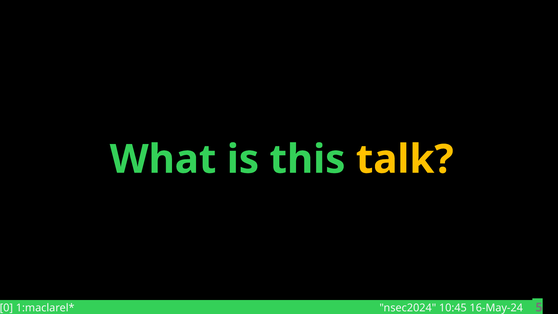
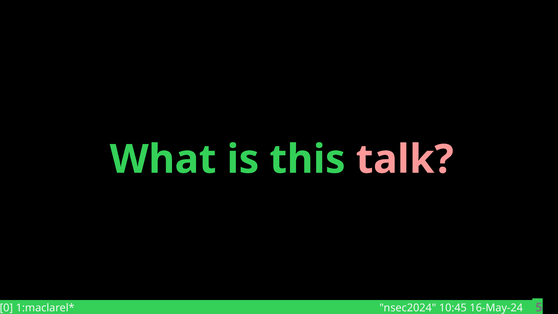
talk colour: yellow -> pink
